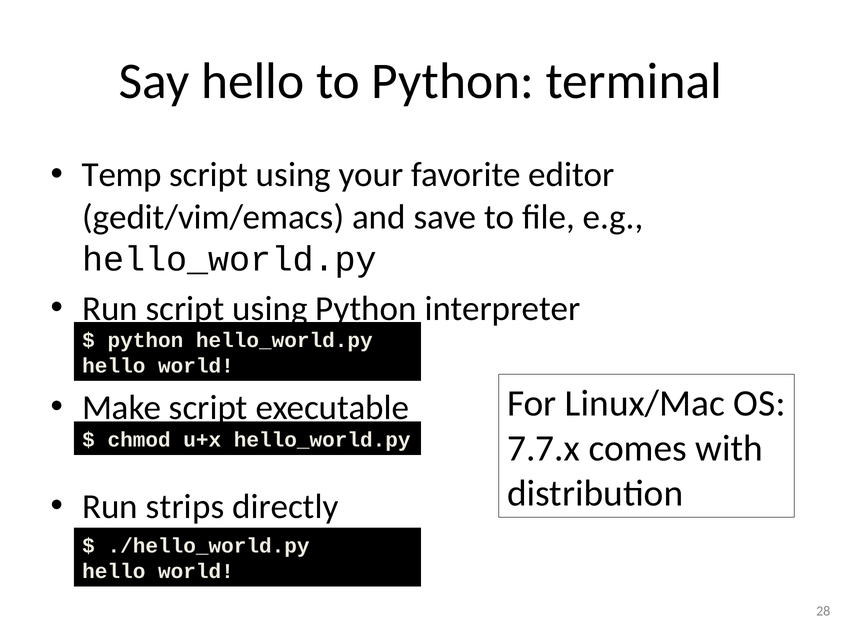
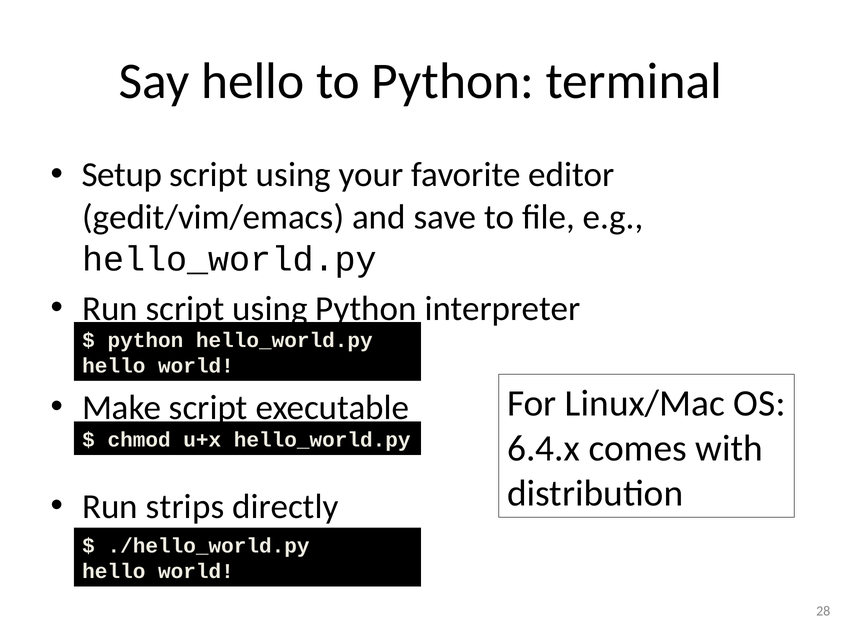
Temp: Temp -> Setup
7.7.x: 7.7.x -> 6.4.x
